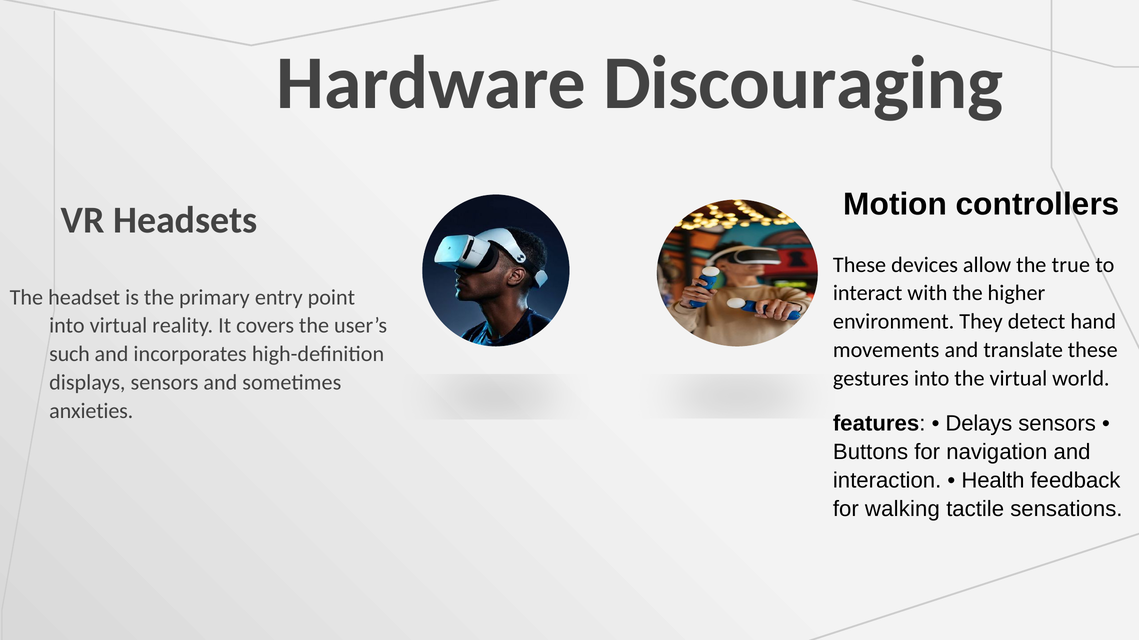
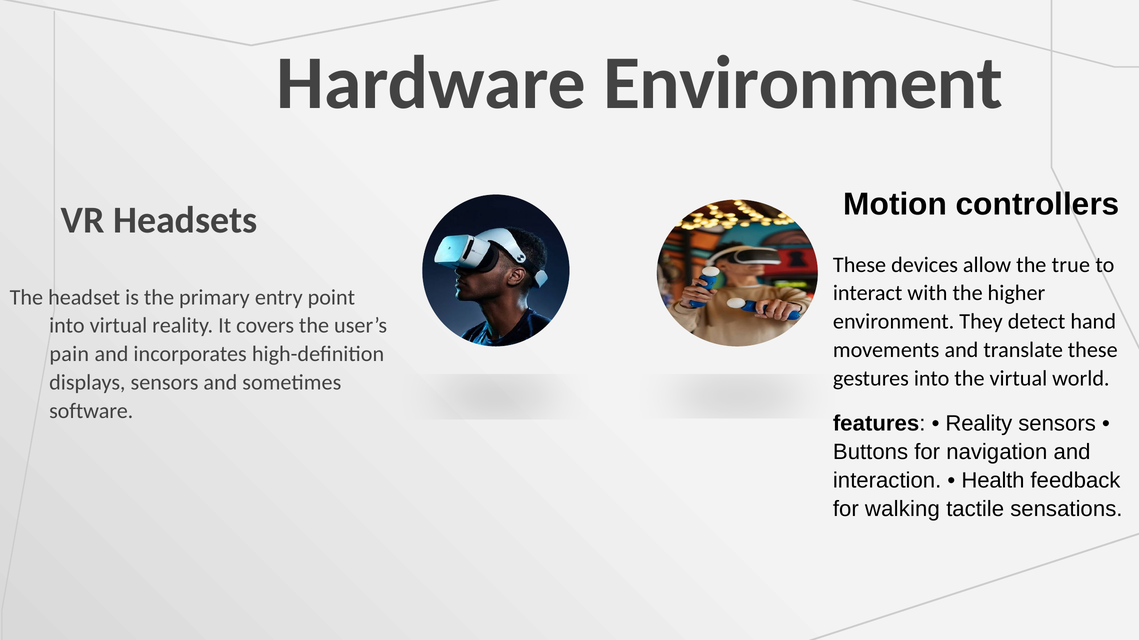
Hardware Discouraging: Discouraging -> Environment
such: such -> pain
anxieties: anxieties -> software
Delays at (979, 424): Delays -> Reality
